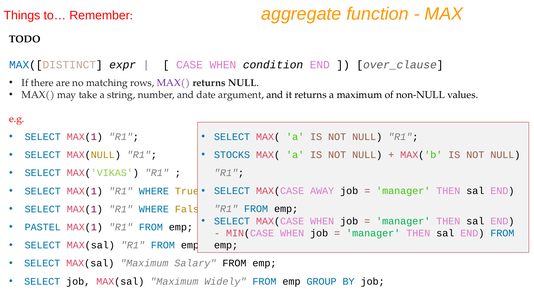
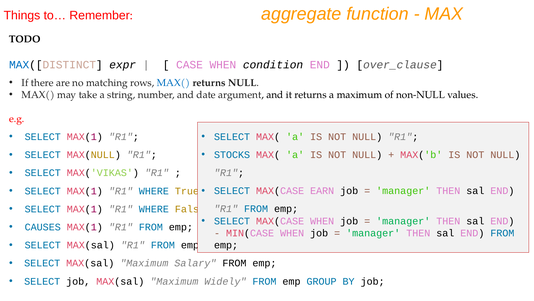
MAX( at (173, 83) colour: purple -> blue
AWAY: AWAY -> EARN
PASTEL: PASTEL -> CAUSES
